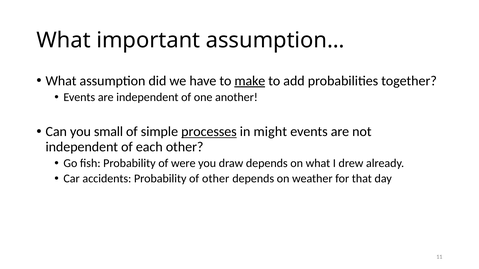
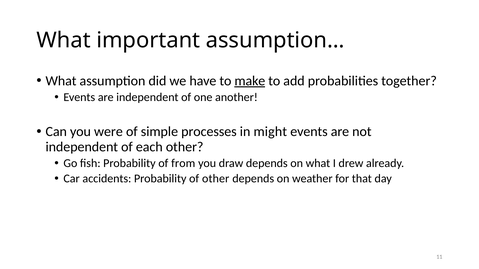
small: small -> were
processes underline: present -> none
were: were -> from
